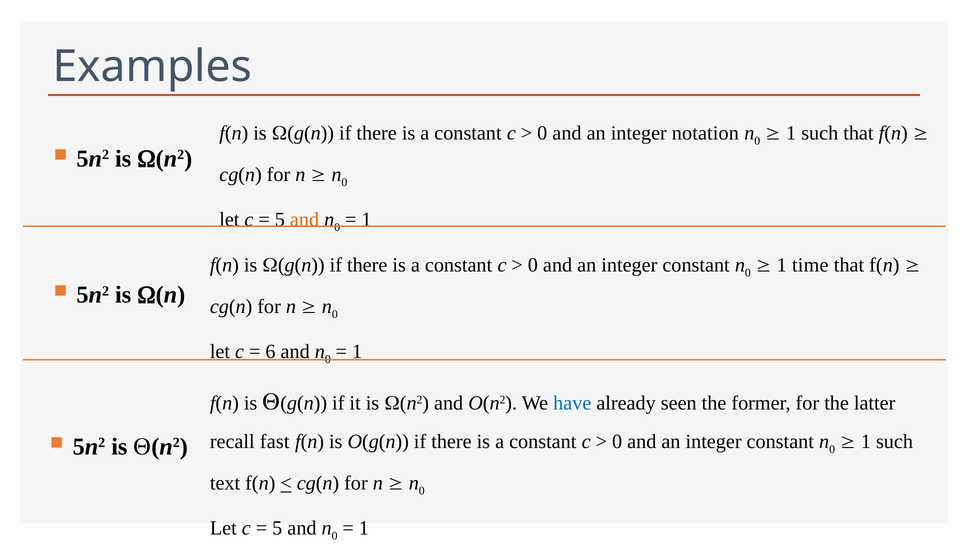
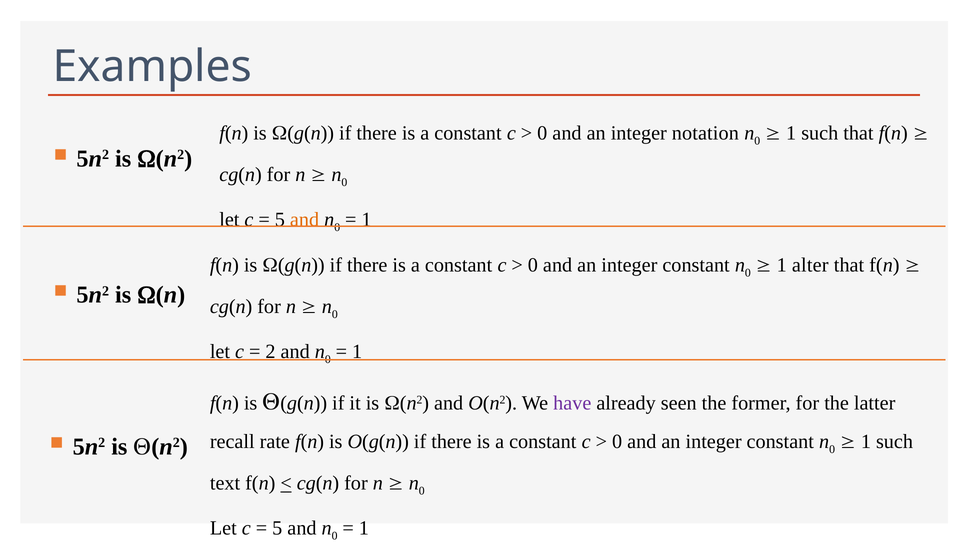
time: time -> alter
6: 6 -> 2
have colour: blue -> purple
fast: fast -> rate
